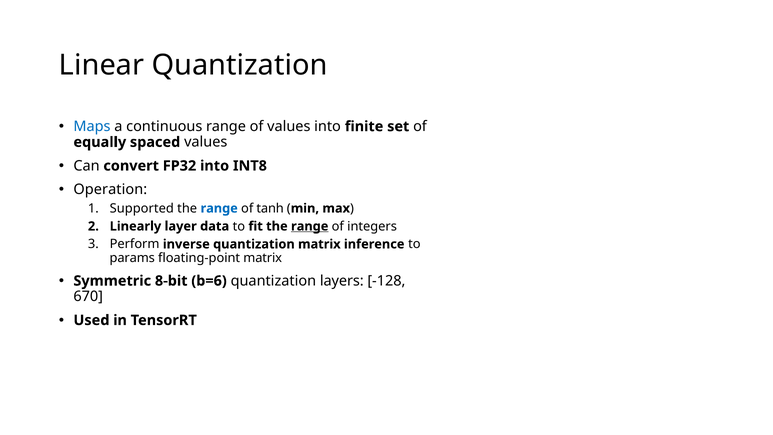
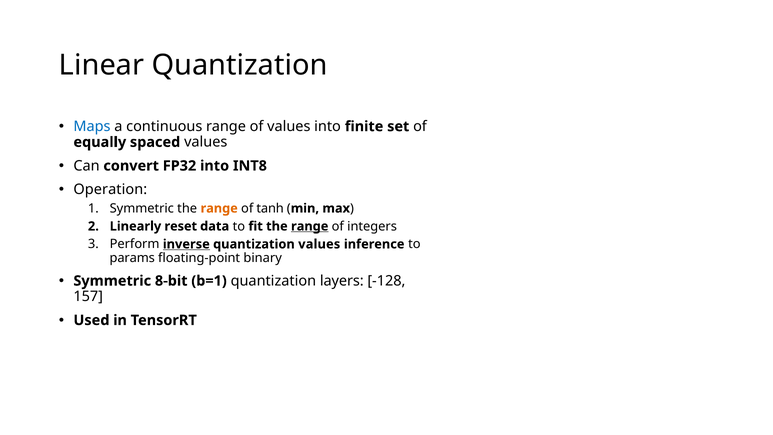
Supported at (142, 208): Supported -> Symmetric
range at (219, 208) colour: blue -> orange
layer: layer -> reset
inverse underline: none -> present
quantization matrix: matrix -> values
floating-point matrix: matrix -> binary
b=6: b=6 -> b=1
670: 670 -> 157
